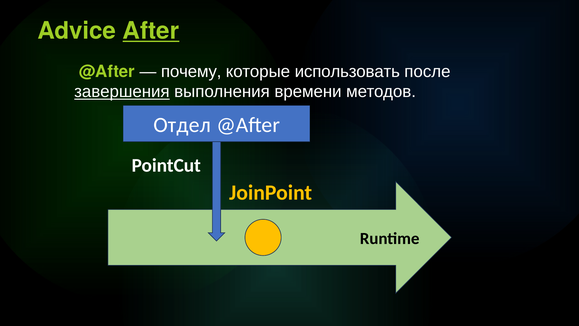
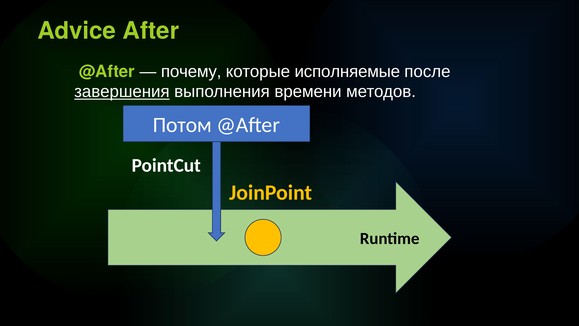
After underline: present -> none
использовать: использовать -> исполняемые
Отдел: Отдел -> Потом
